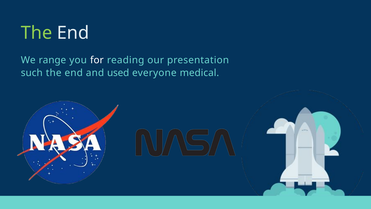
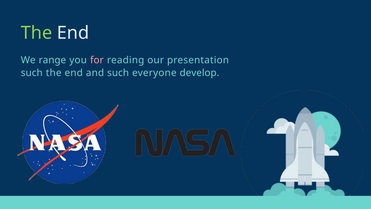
for colour: white -> pink
and used: used -> such
medical: medical -> develop
